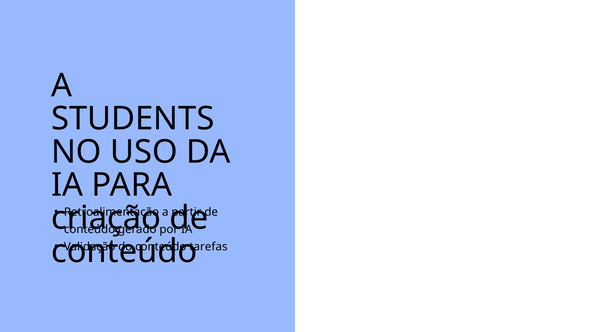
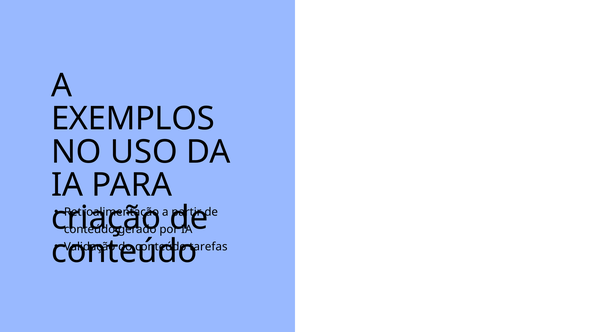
STUDENTS: STUDENTS -> EXEMPLOS
